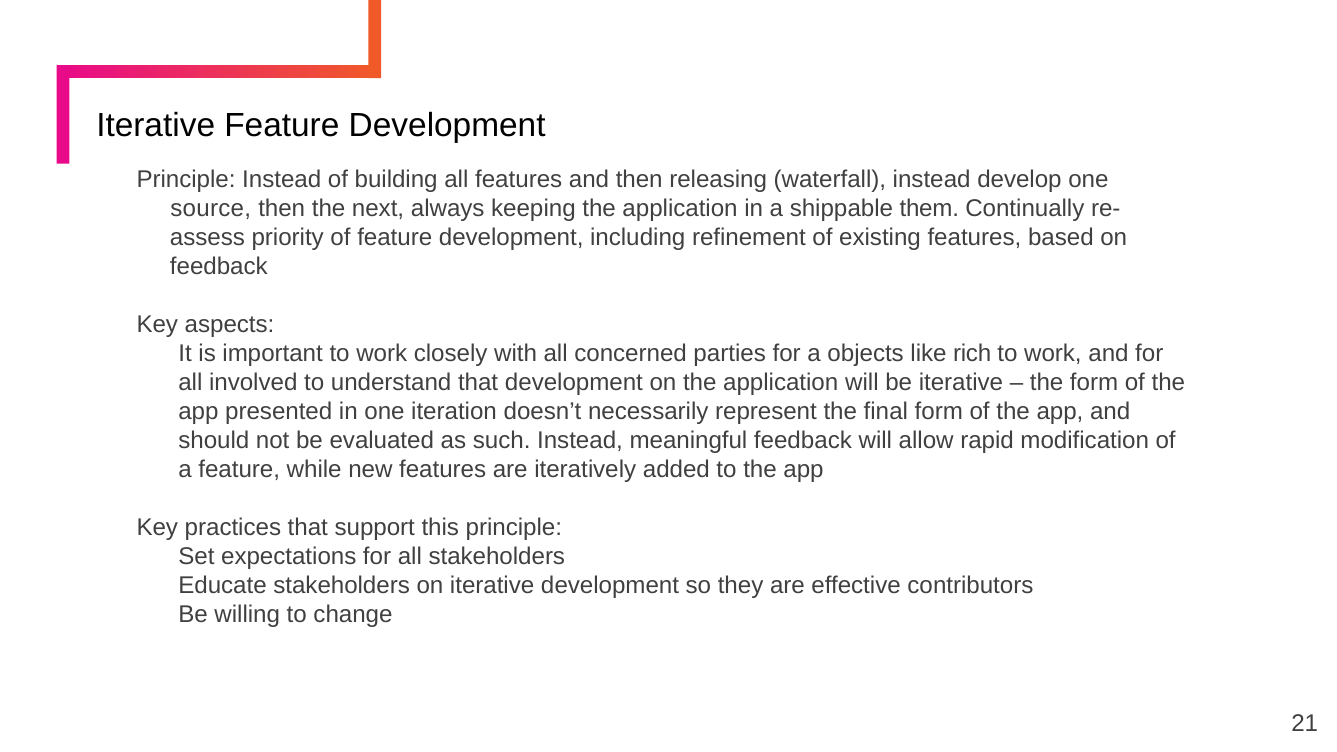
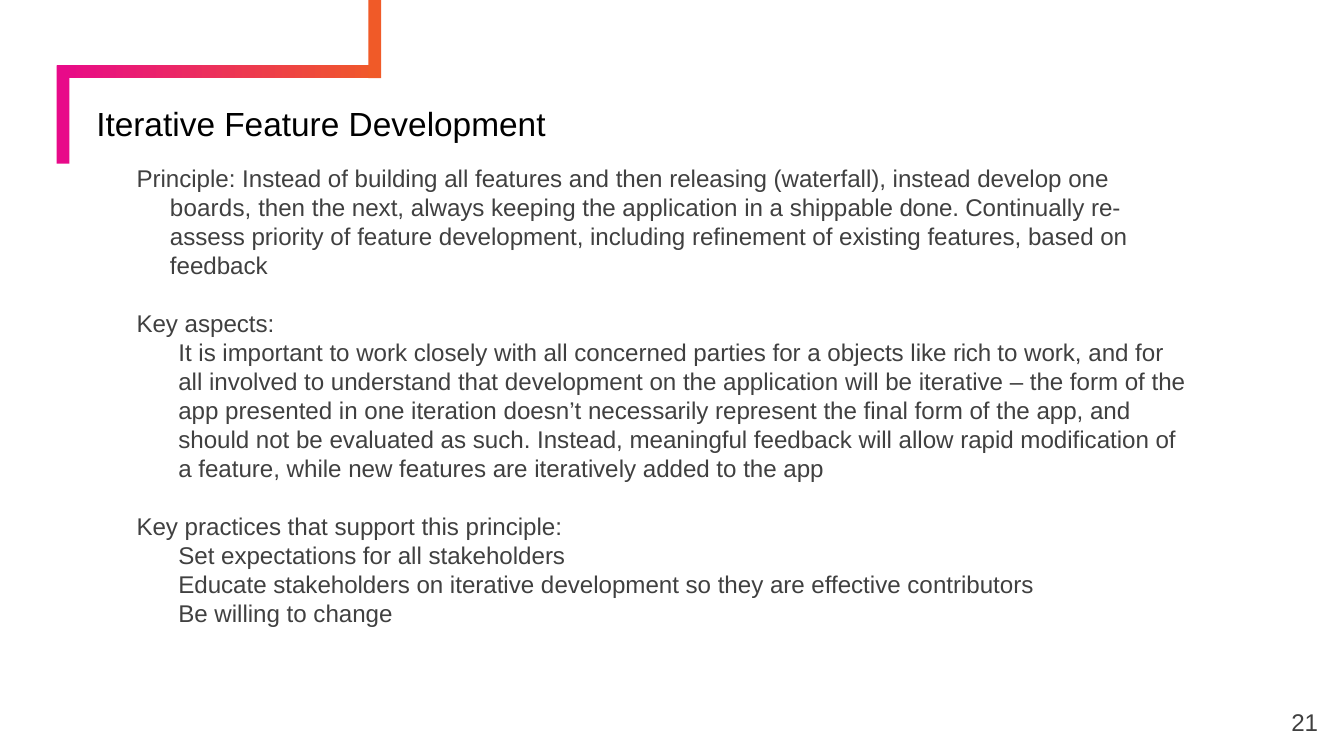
source: source -> boards
them: them -> done
